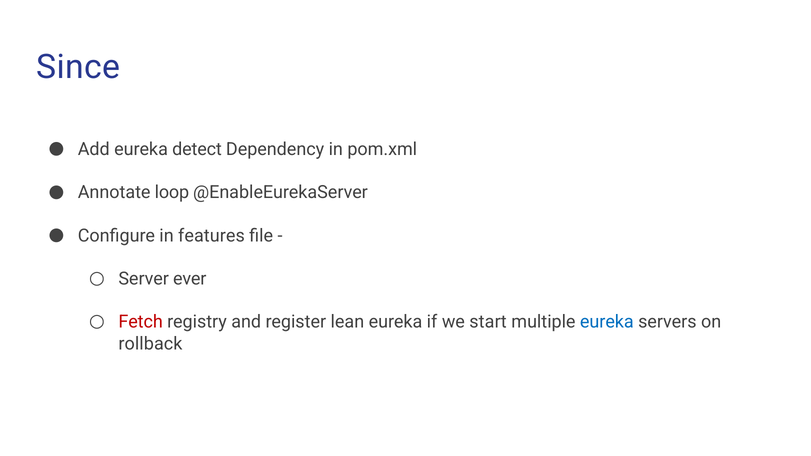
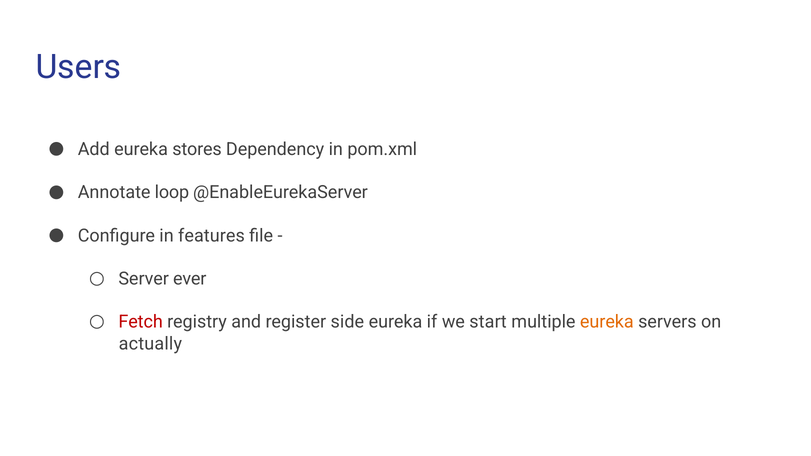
Since: Since -> Users
detect: detect -> stores
lean: lean -> side
eureka at (607, 322) colour: blue -> orange
rollback: rollback -> actually
